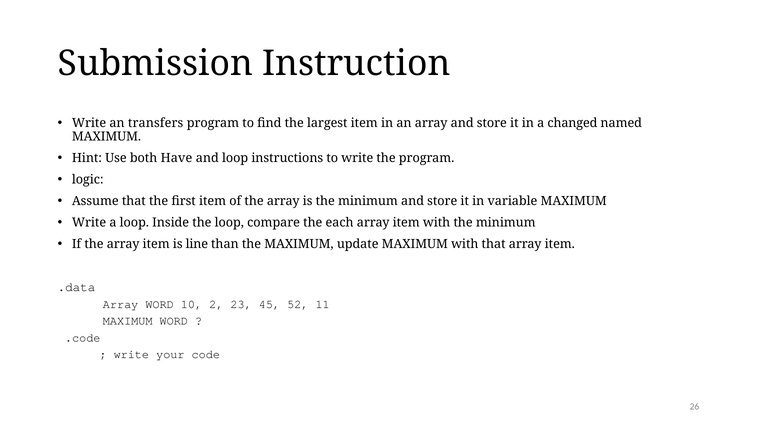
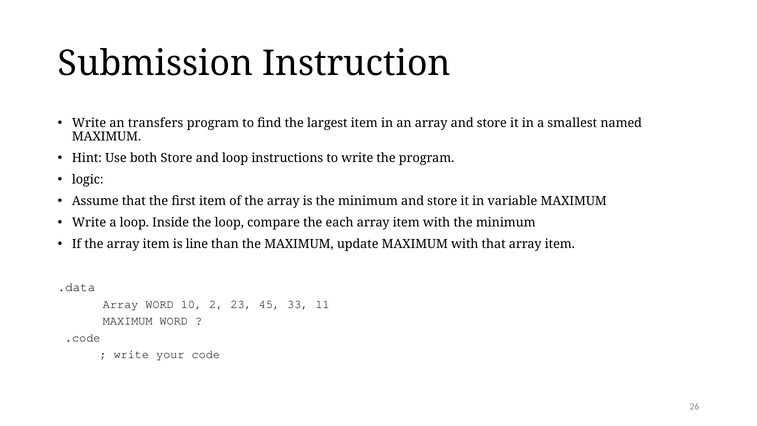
changed: changed -> smallest
both Have: Have -> Store
52: 52 -> 33
